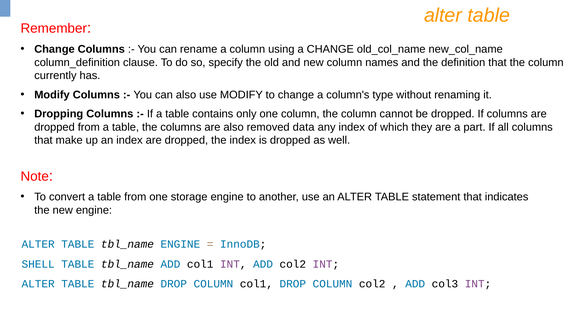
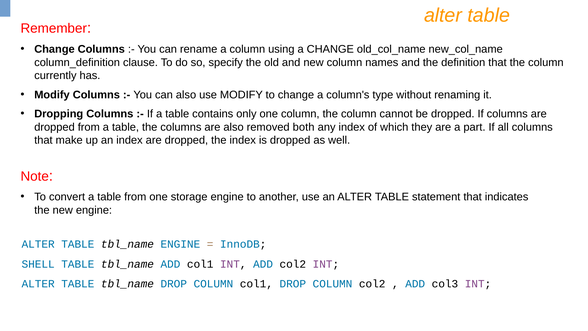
data: data -> both
